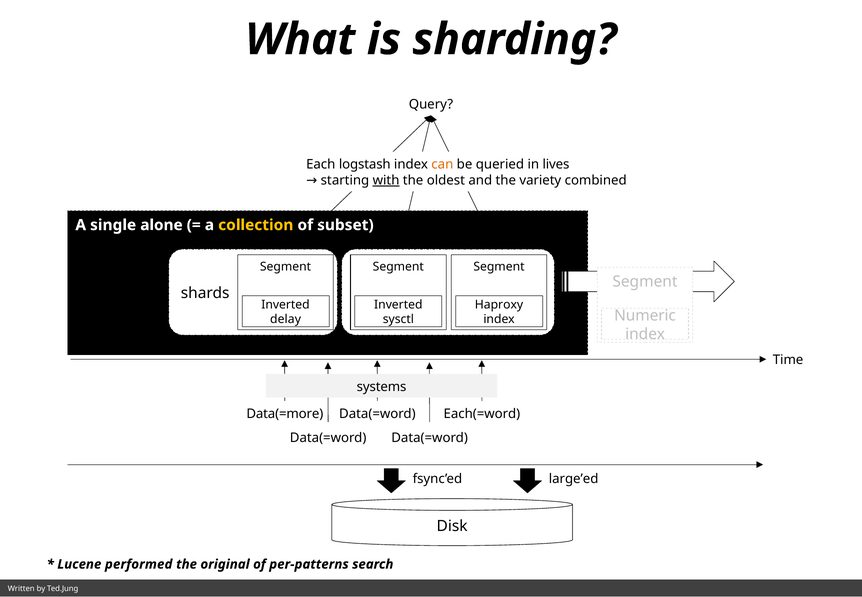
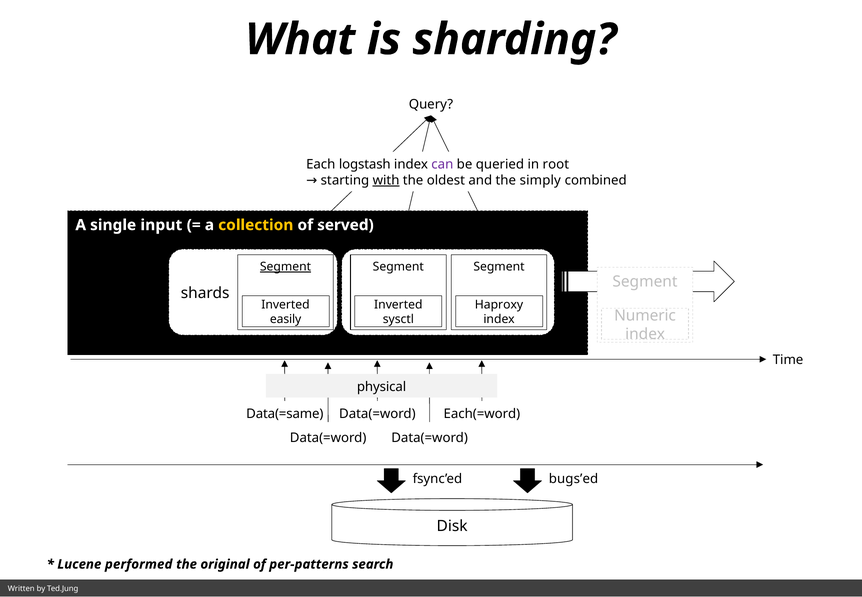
can colour: orange -> purple
lives: lives -> root
variety: variety -> simply
alone: alone -> input
subset: subset -> served
Segment at (286, 267) underline: none -> present
delay: delay -> easily
systems: systems -> physical
Data(=more: Data(=more -> Data(=same
large’ed: large’ed -> bugs’ed
